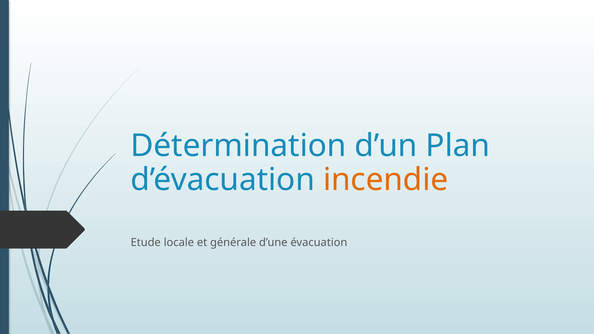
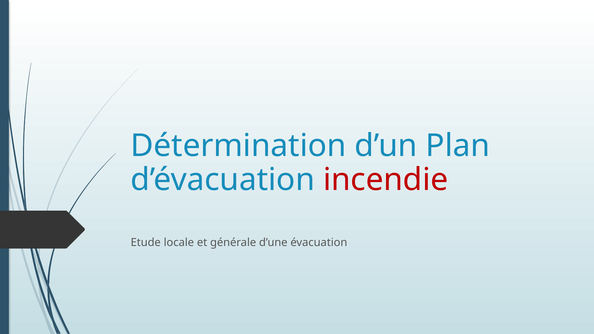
incendie colour: orange -> red
